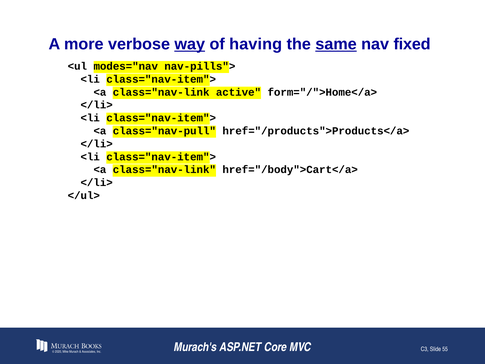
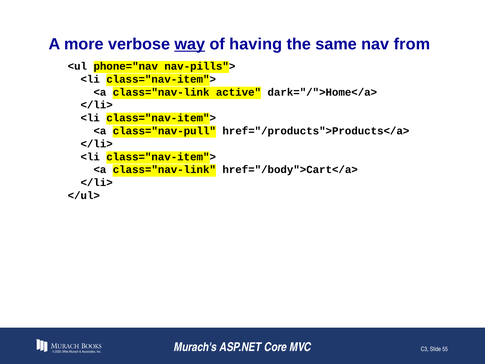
same underline: present -> none
fixed: fixed -> from
modes="nav: modes="nav -> phone="nav
form="/">Home</a>: form="/">Home</a> -> dark="/">Home</a>
